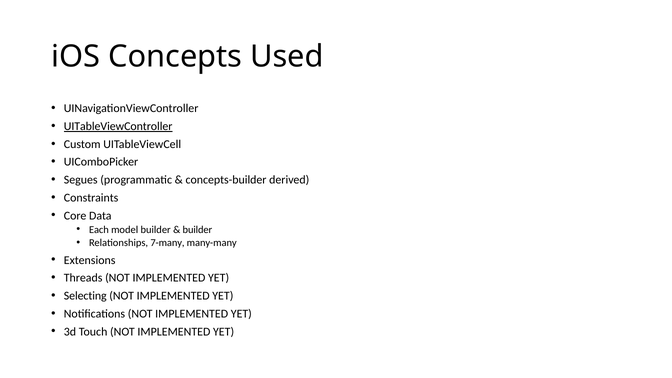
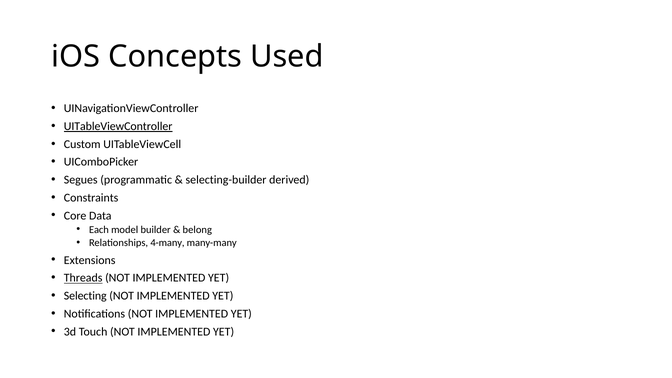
concepts-builder: concepts-builder -> selecting-builder
builder at (197, 230): builder -> belong
7-many: 7-many -> 4-many
Threads underline: none -> present
